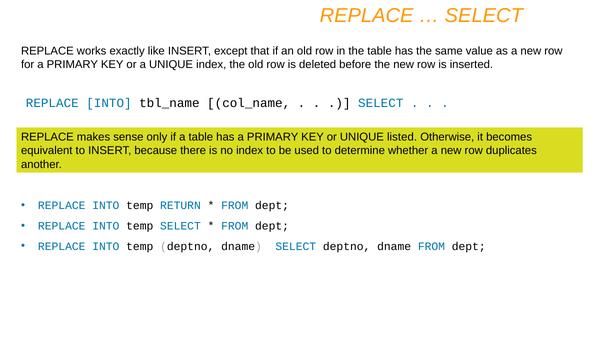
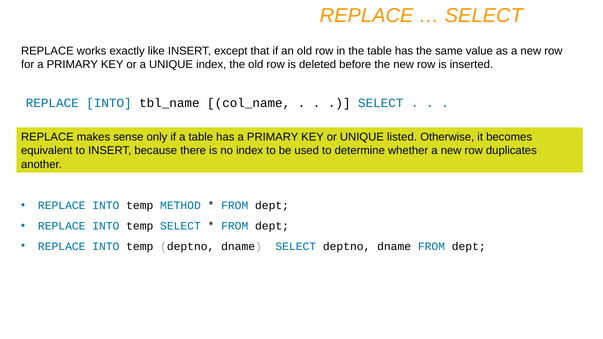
RETURN: RETURN -> METHOD
